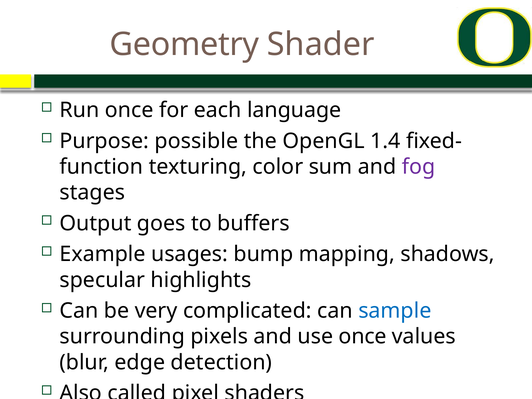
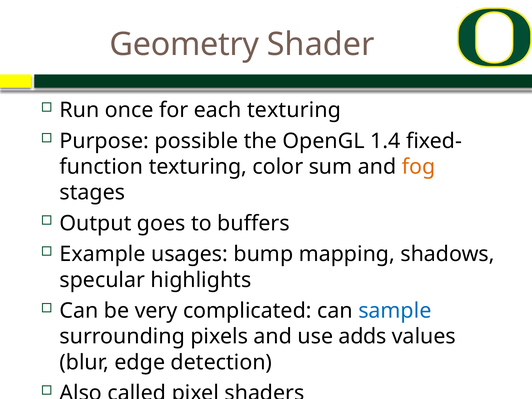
each language: language -> texturing
fog colour: purple -> orange
use once: once -> adds
